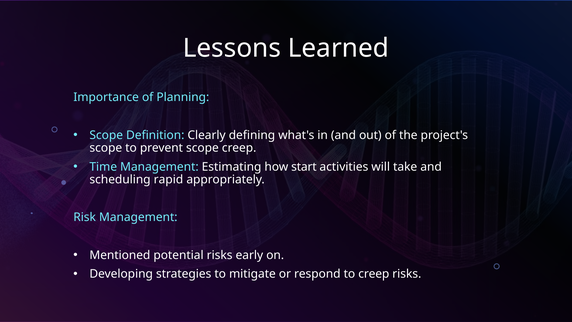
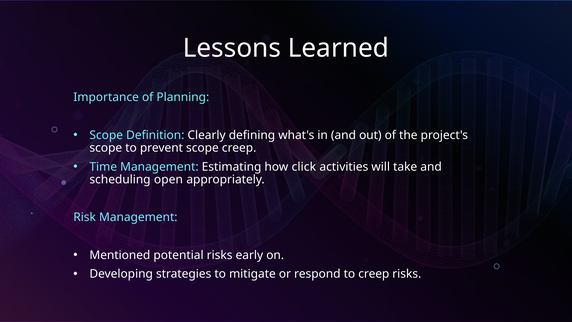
start: start -> click
rapid: rapid -> open
